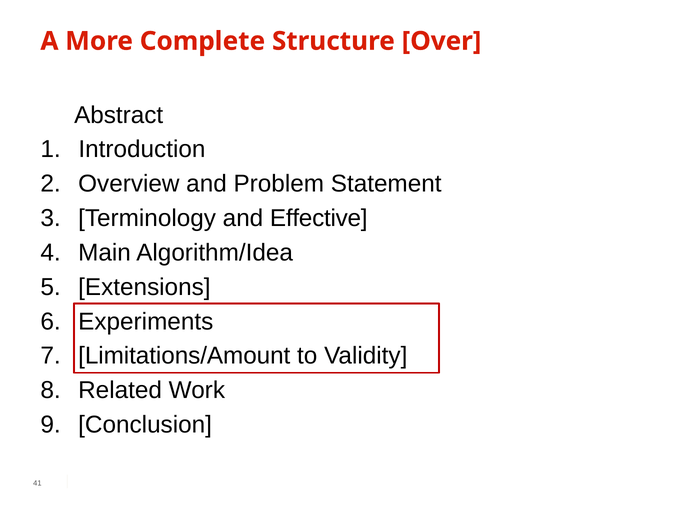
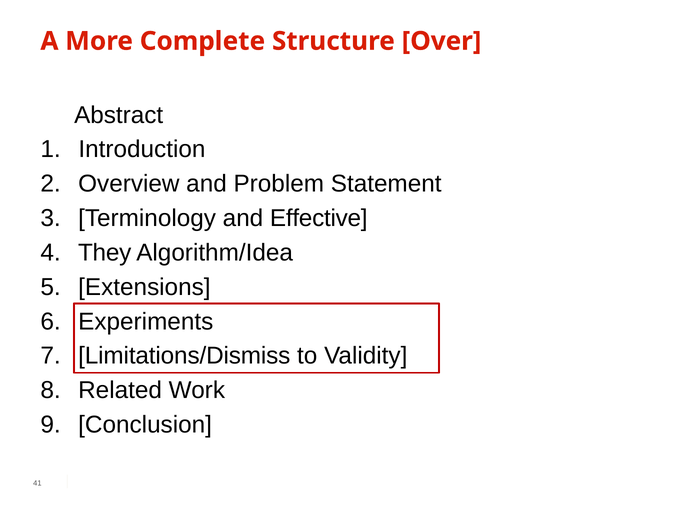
Main: Main -> They
Limitations/Amount: Limitations/Amount -> Limitations/Dismiss
